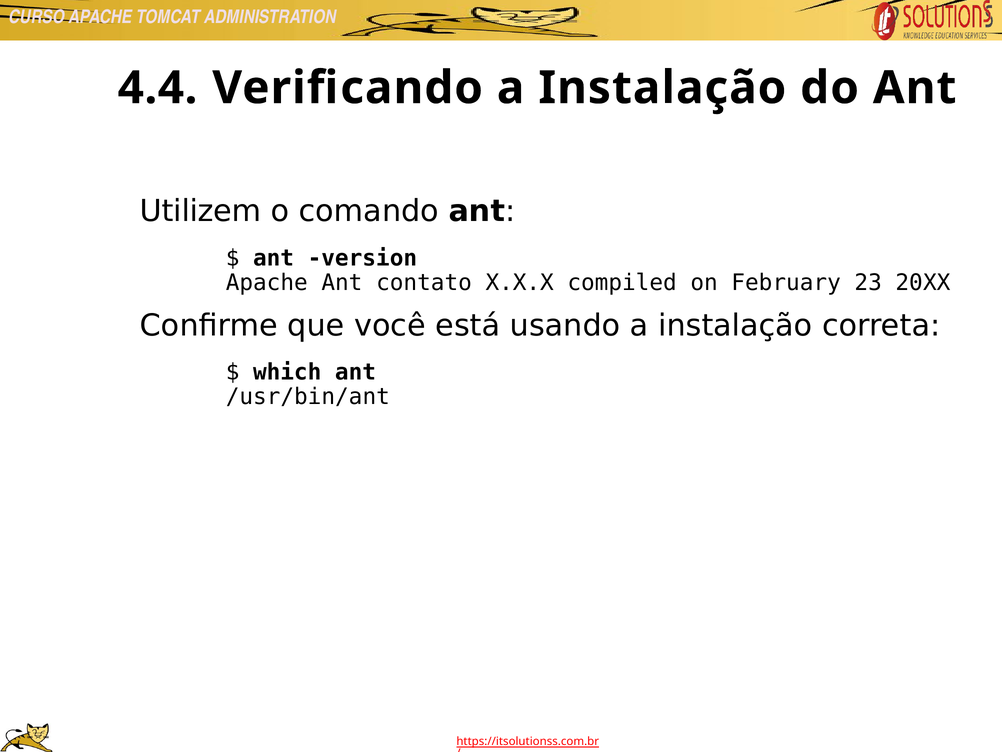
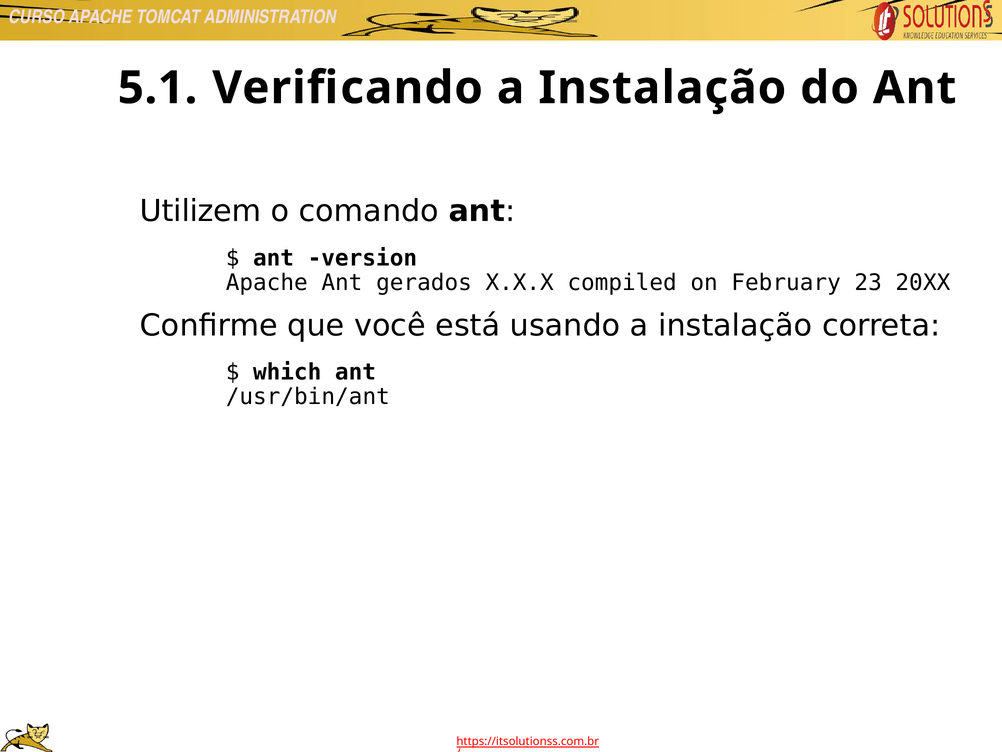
4.4: 4.4 -> 5.1
contato: contato -> gerados
